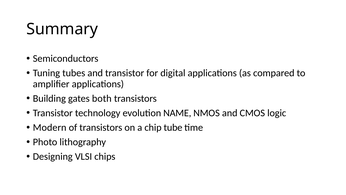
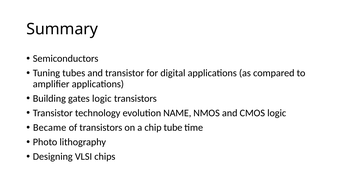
gates both: both -> logic
Modern: Modern -> Became
